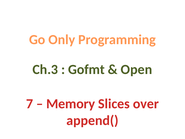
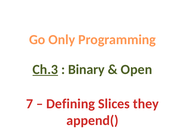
Ch.3 underline: none -> present
Gofmt: Gofmt -> Binary
Memory: Memory -> Defining
over: over -> they
